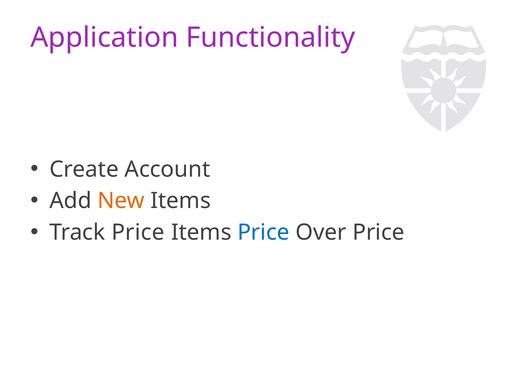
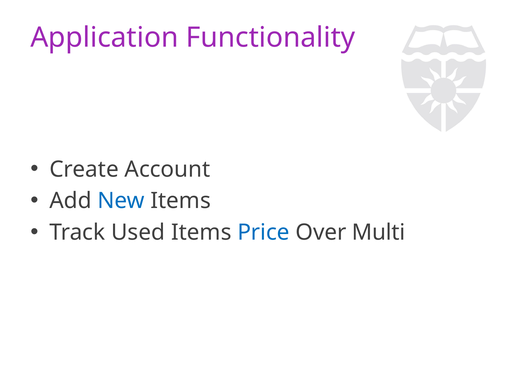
New colour: orange -> blue
Track Price: Price -> Used
Over Price: Price -> Multi
